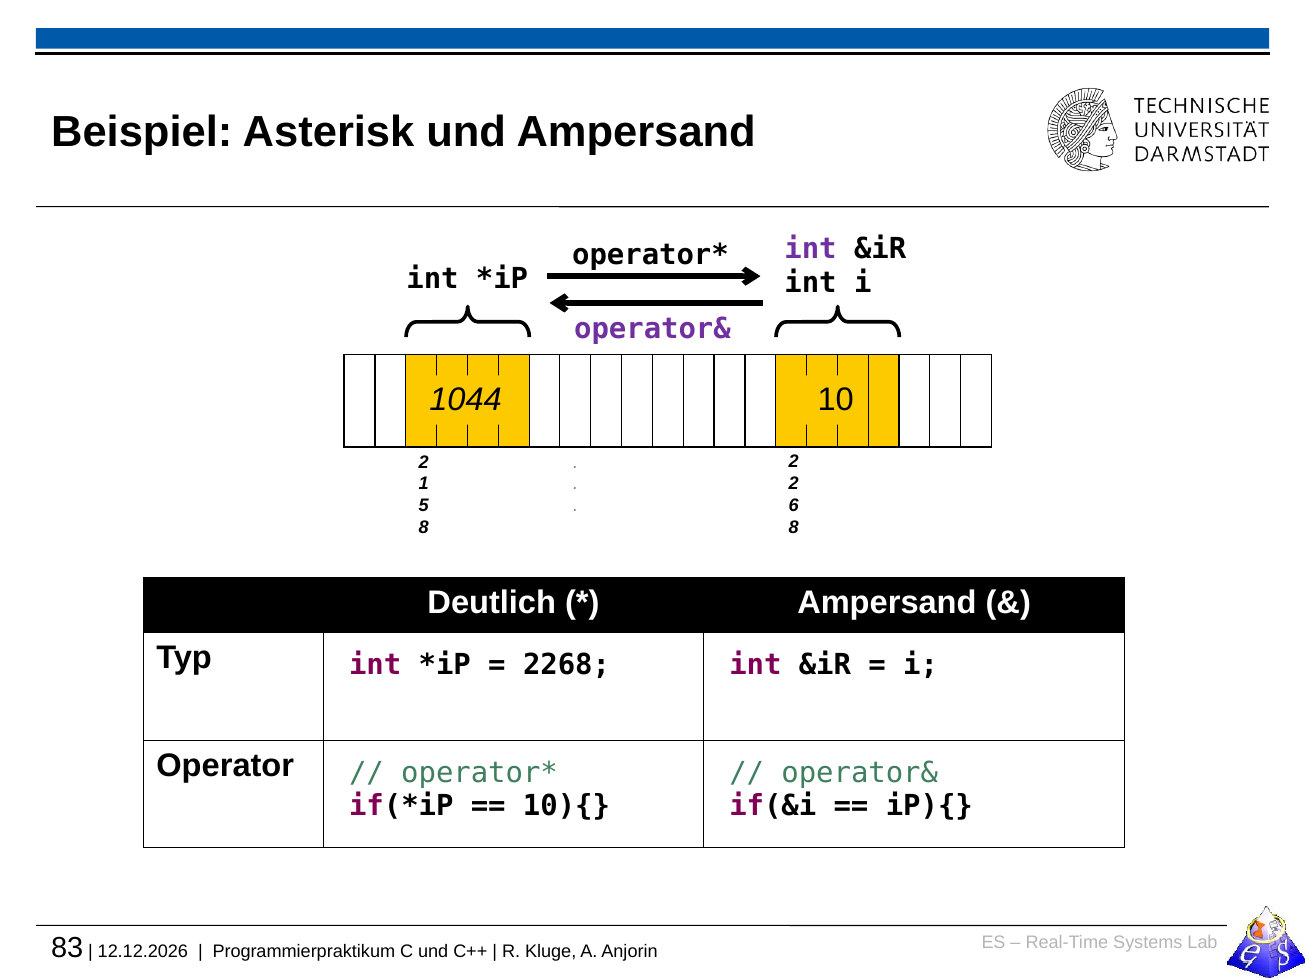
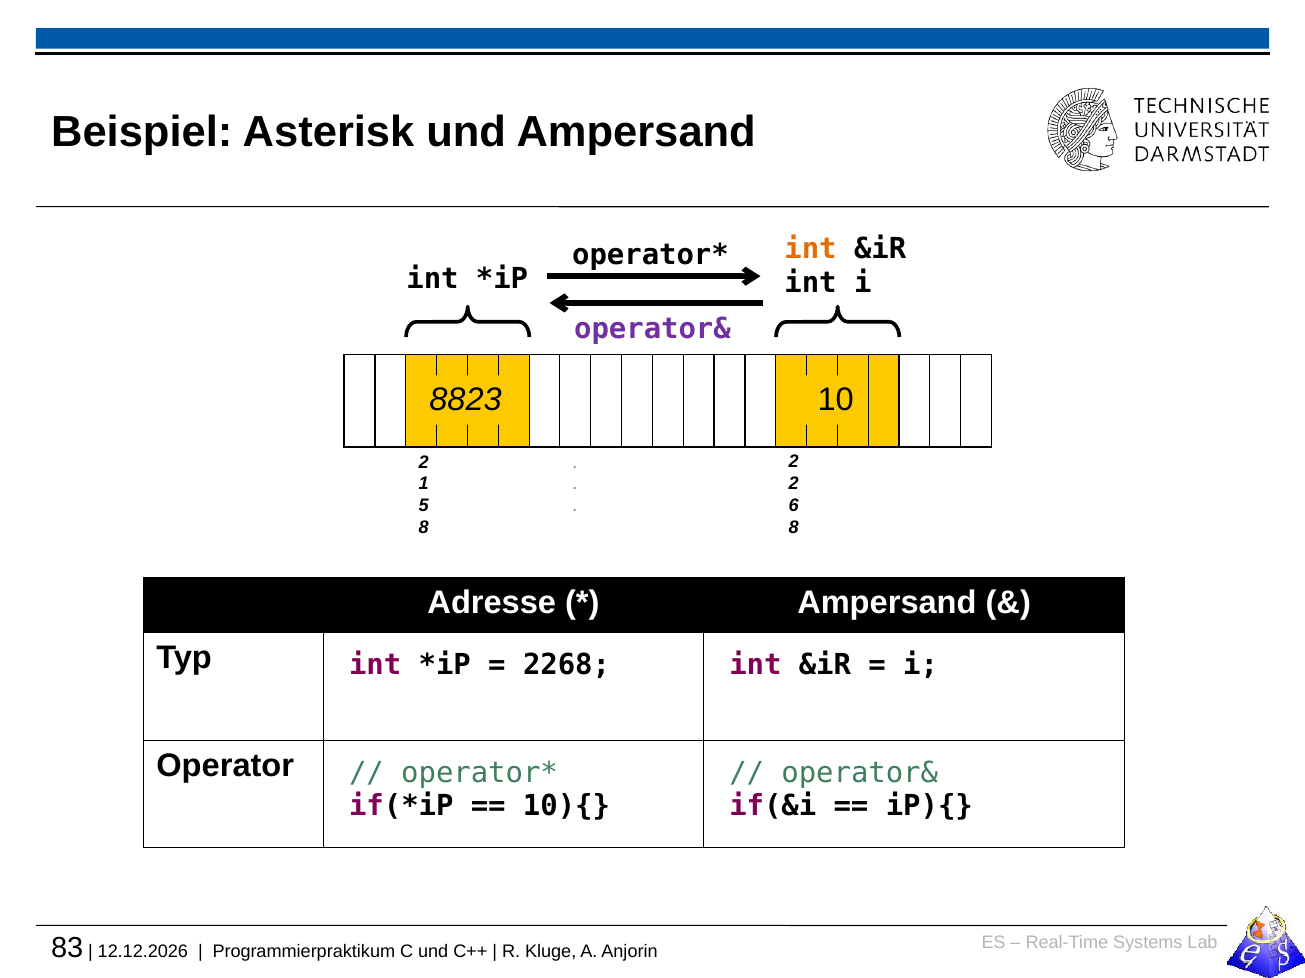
int at (811, 249) colour: purple -> orange
1044: 1044 -> 8823
Deutlich: Deutlich -> Adresse
